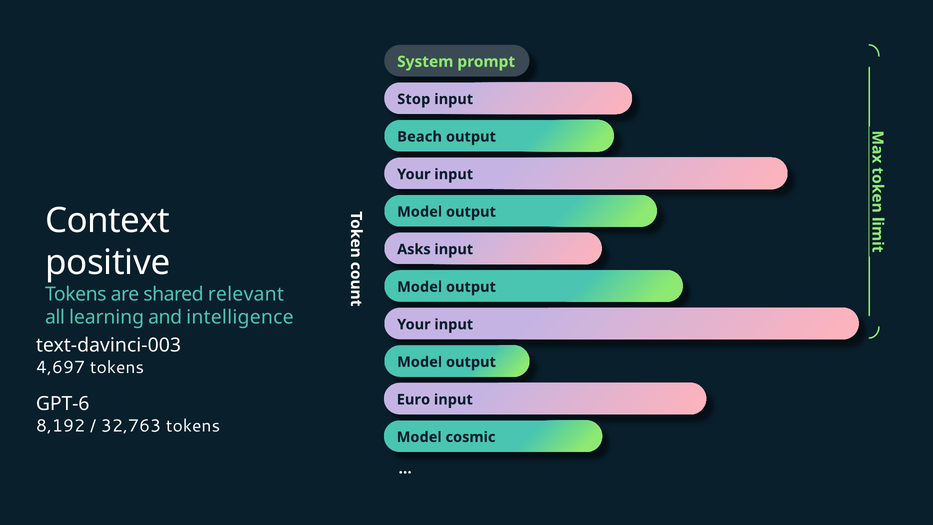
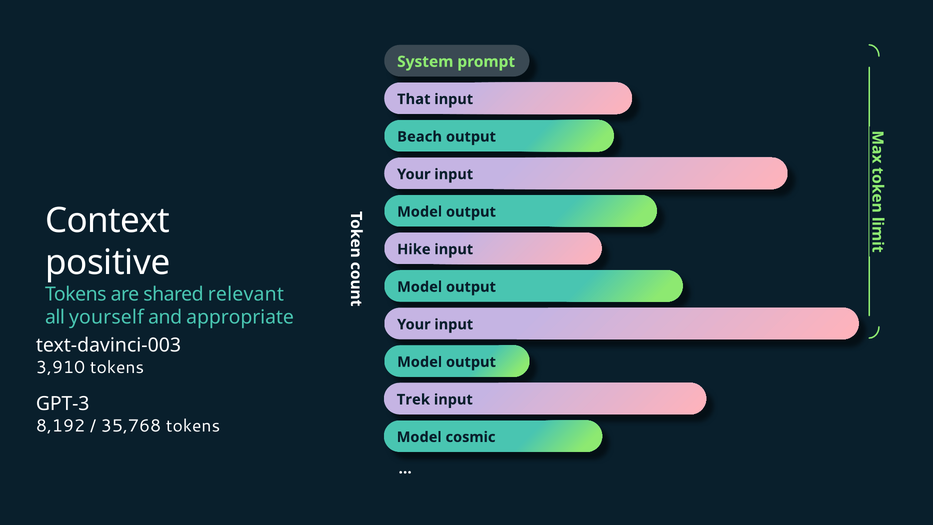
Stop: Stop -> That
Asks: Asks -> Hike
learning: learning -> yourself
intelligence: intelligence -> appropriate
4,697: 4,697 -> 3,910
Euro: Euro -> Trek
GPT-6: GPT-6 -> GPT-3
32,763: 32,763 -> 35,768
